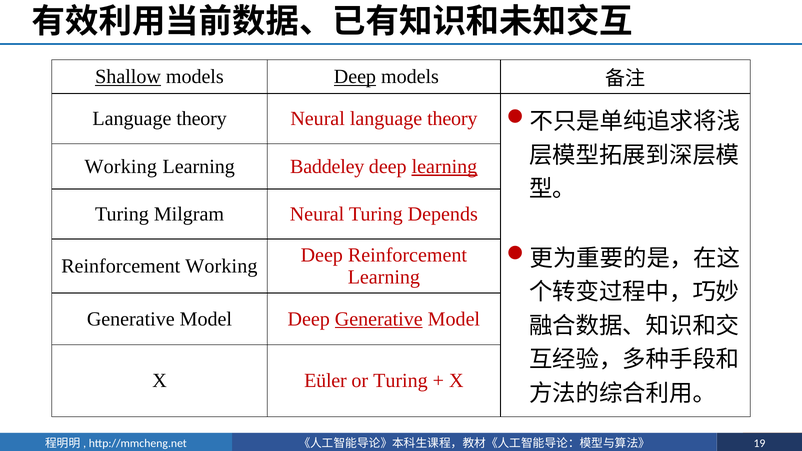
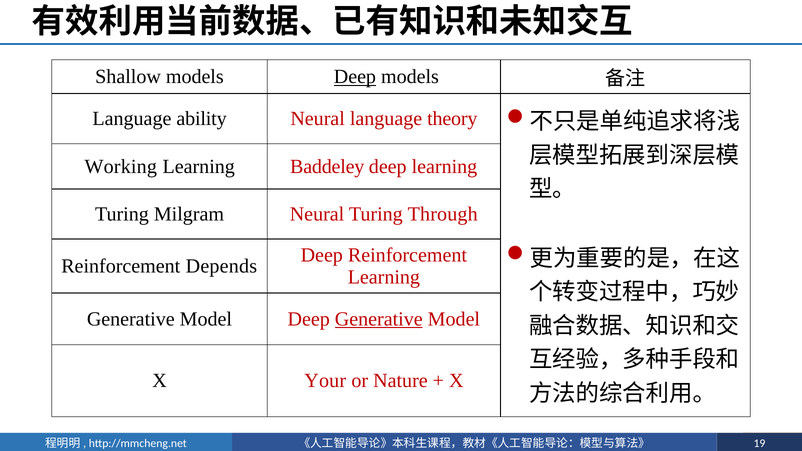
Shallow underline: present -> none
theory at (202, 119): theory -> ability
learning at (444, 167) underline: present -> none
Depends: Depends -> Through
Reinforcement Working: Working -> Depends
Eüler: Eüler -> Your
or Turing: Turing -> Nature
